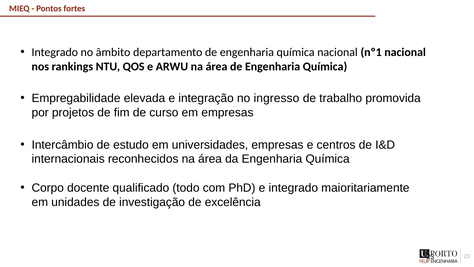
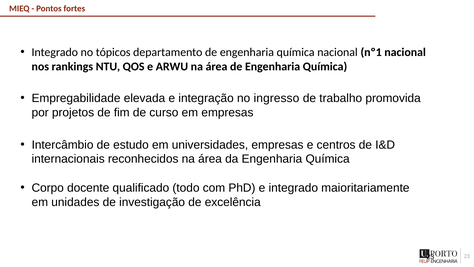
âmbito: âmbito -> tópicos
